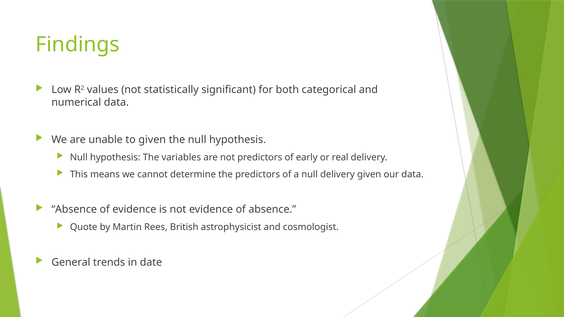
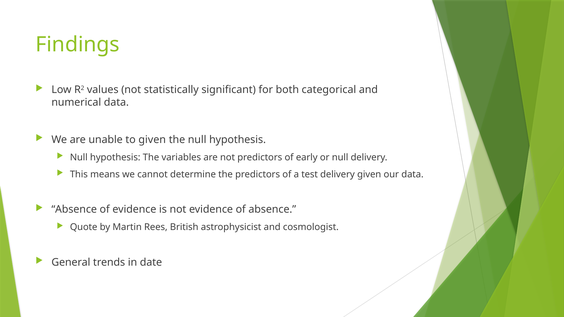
or real: real -> null
a null: null -> test
